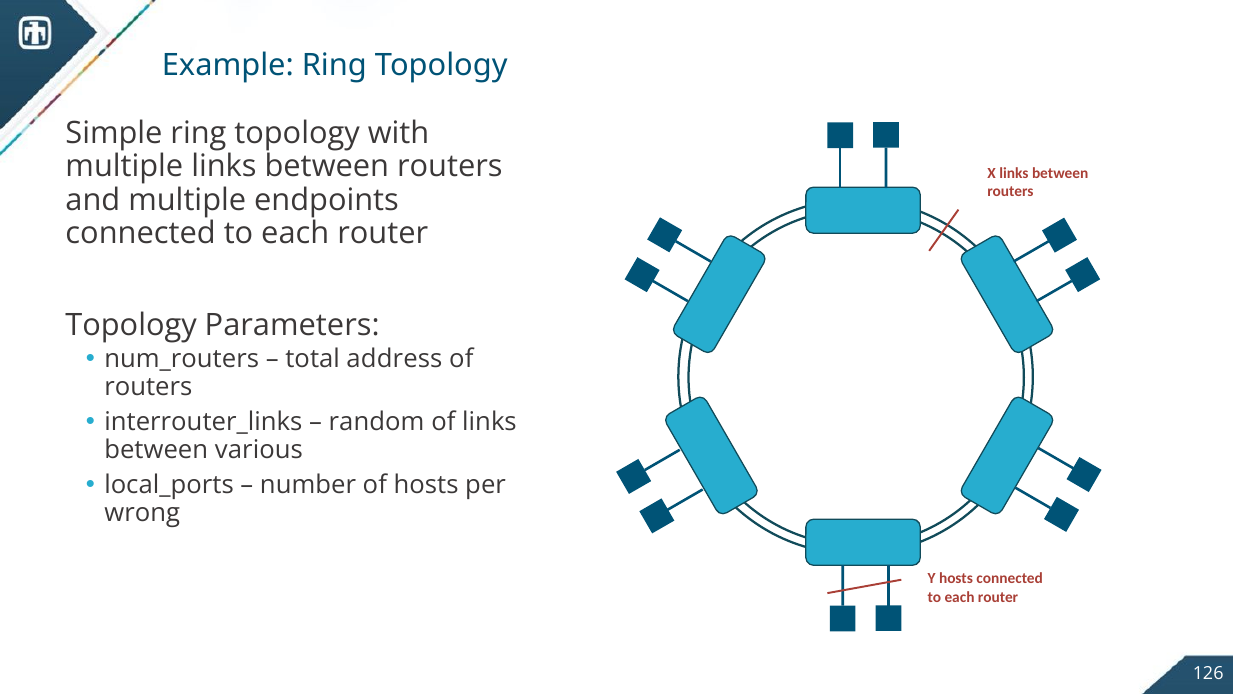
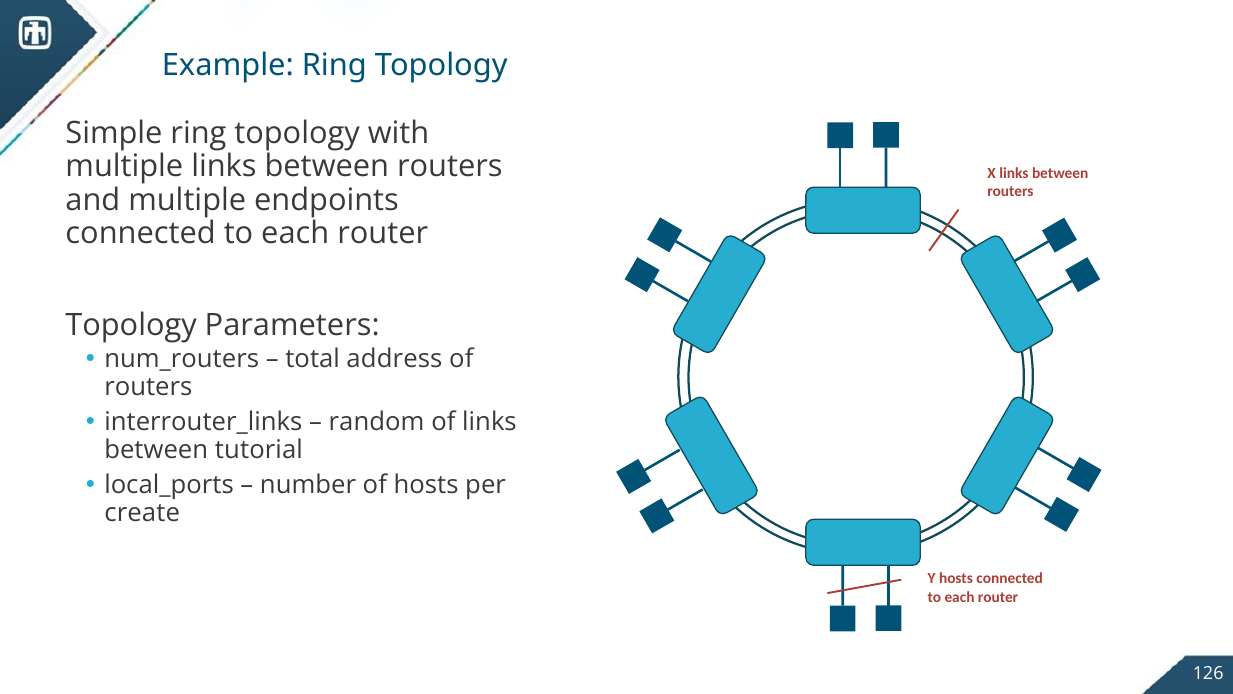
various: various -> tutorial
wrong: wrong -> create
